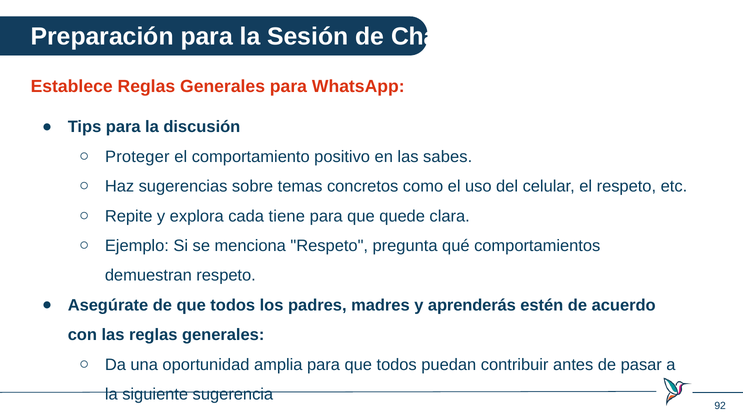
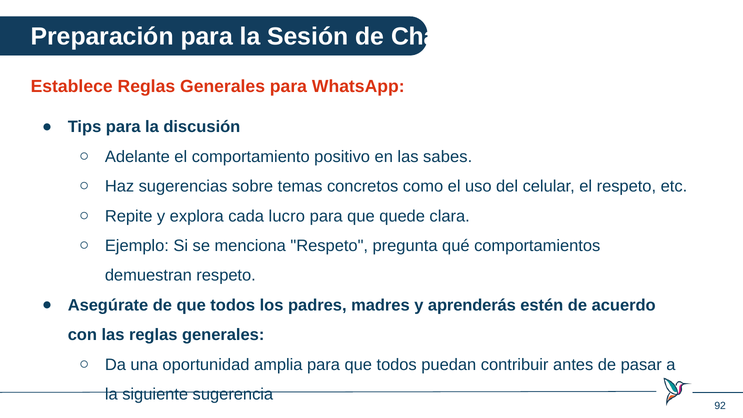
Proteger: Proteger -> Adelante
tiene: tiene -> lucro
